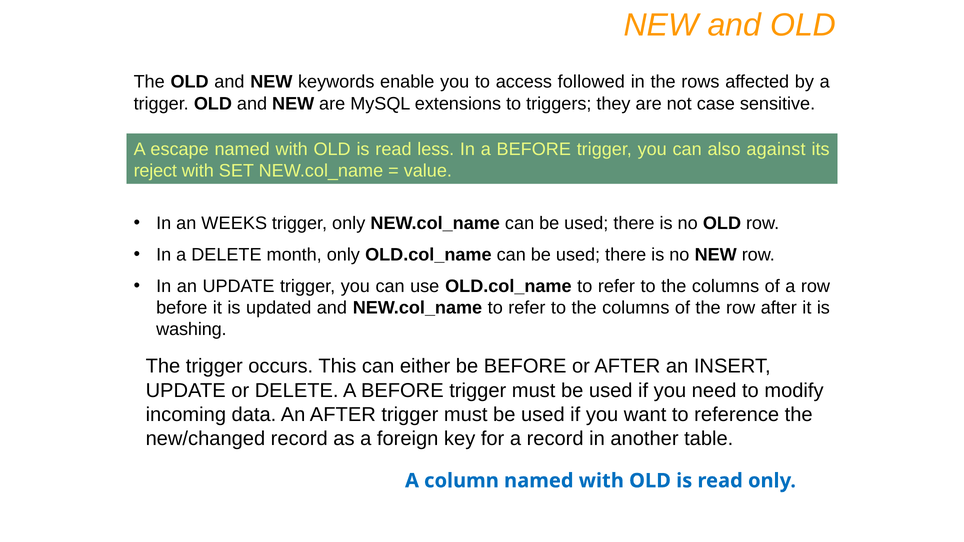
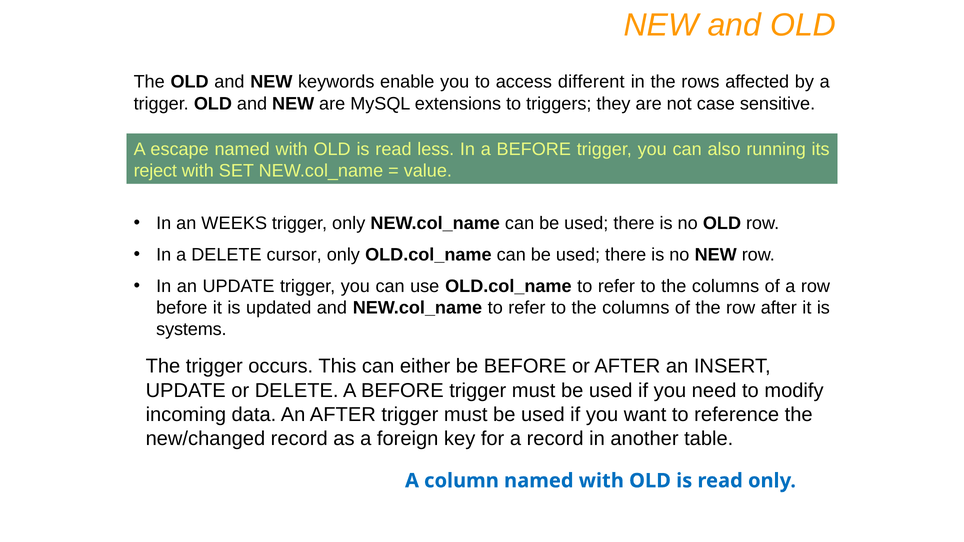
followed: followed -> different
against: against -> running
month: month -> cursor
washing: washing -> systems
